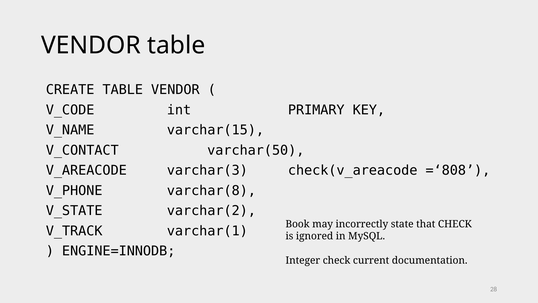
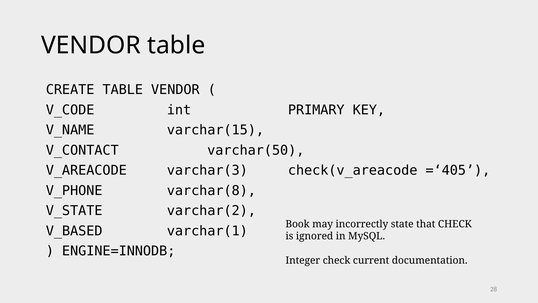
=‘808: =‘808 -> =‘405
V_TRACK: V_TRACK -> V_BASED
